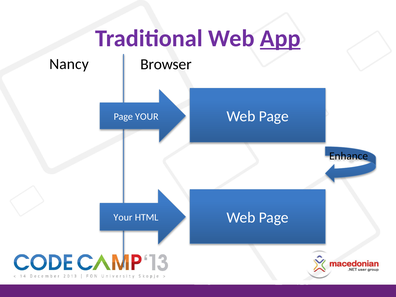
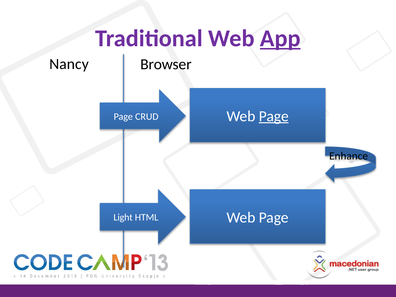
Page at (274, 116) underline: none -> present
YOUR at (147, 116): YOUR -> CRUD
Your at (123, 217): Your -> Light
